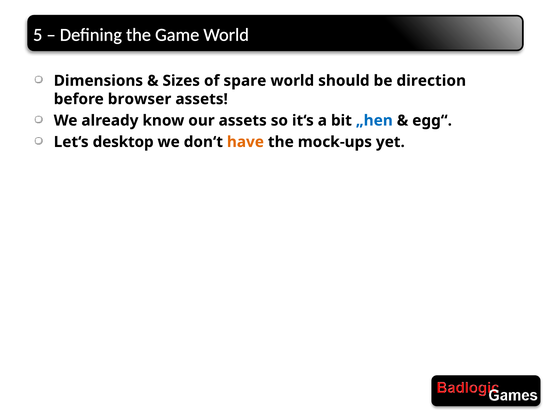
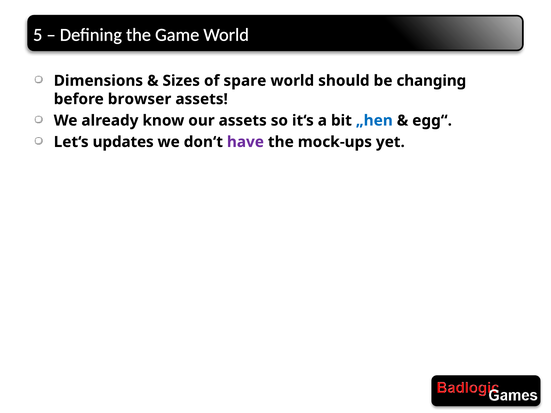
direction: direction -> changing
desktop: desktop -> updates
have colour: orange -> purple
